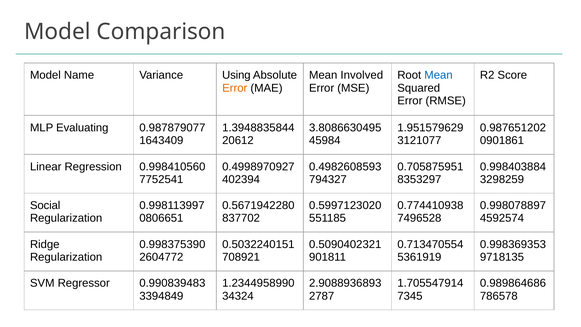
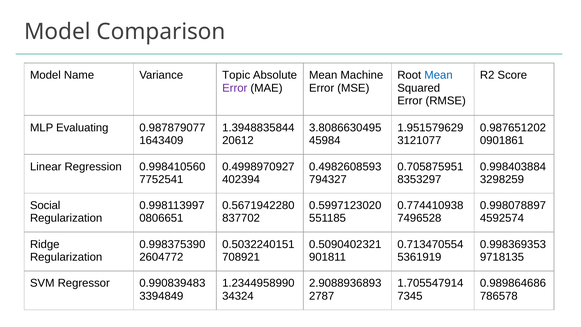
Using: Using -> Topic
Involved: Involved -> Machine
Error at (235, 88) colour: orange -> purple
